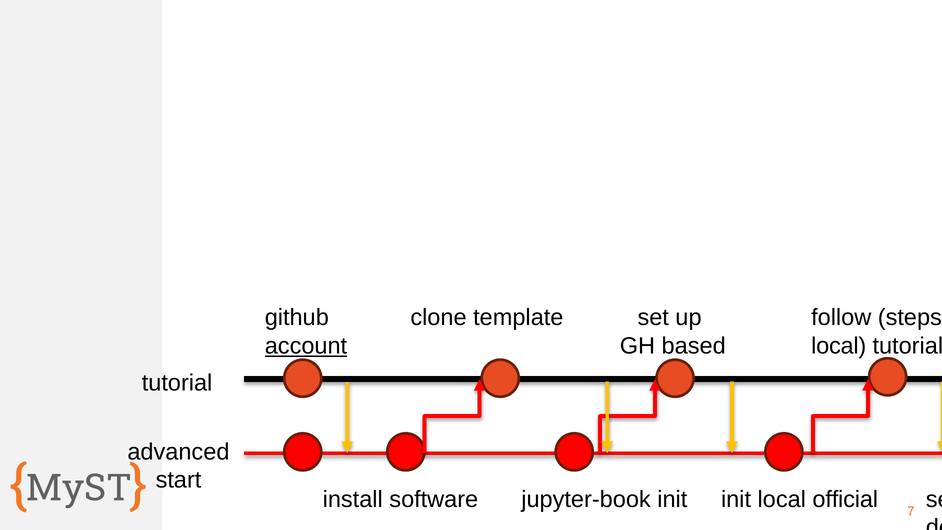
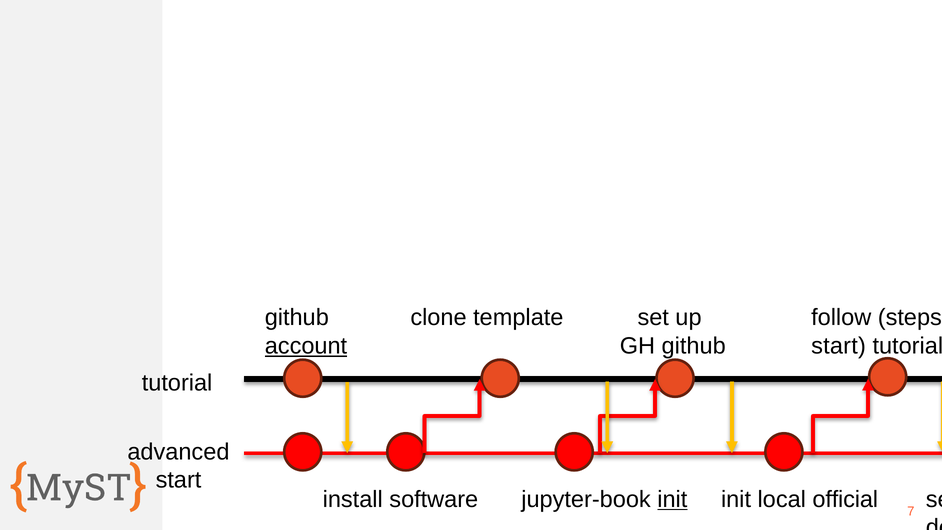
GH based: based -> github
local at (839, 346): local -> start
init at (672, 499) underline: none -> present
